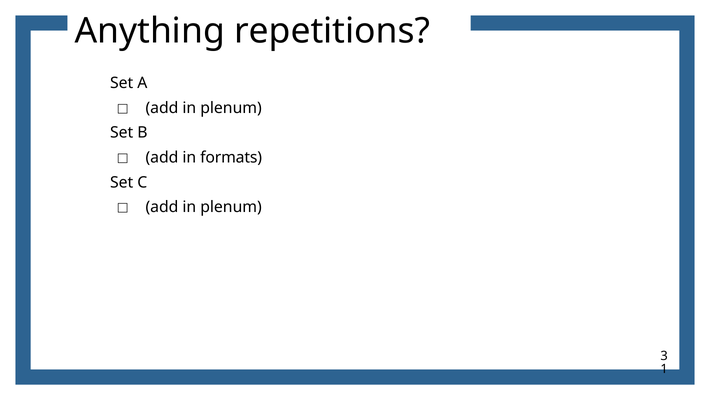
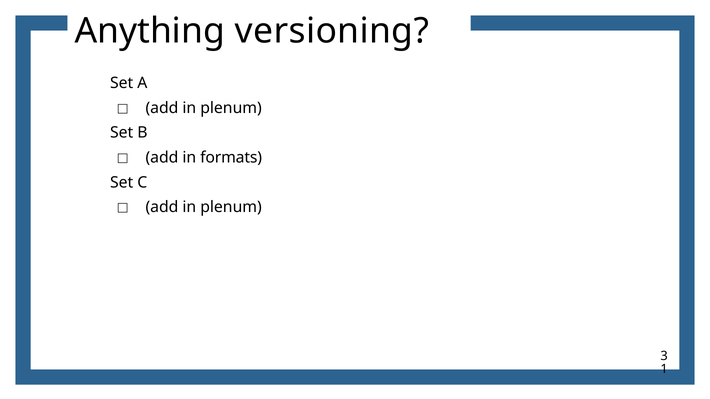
repetitions: repetitions -> versioning
